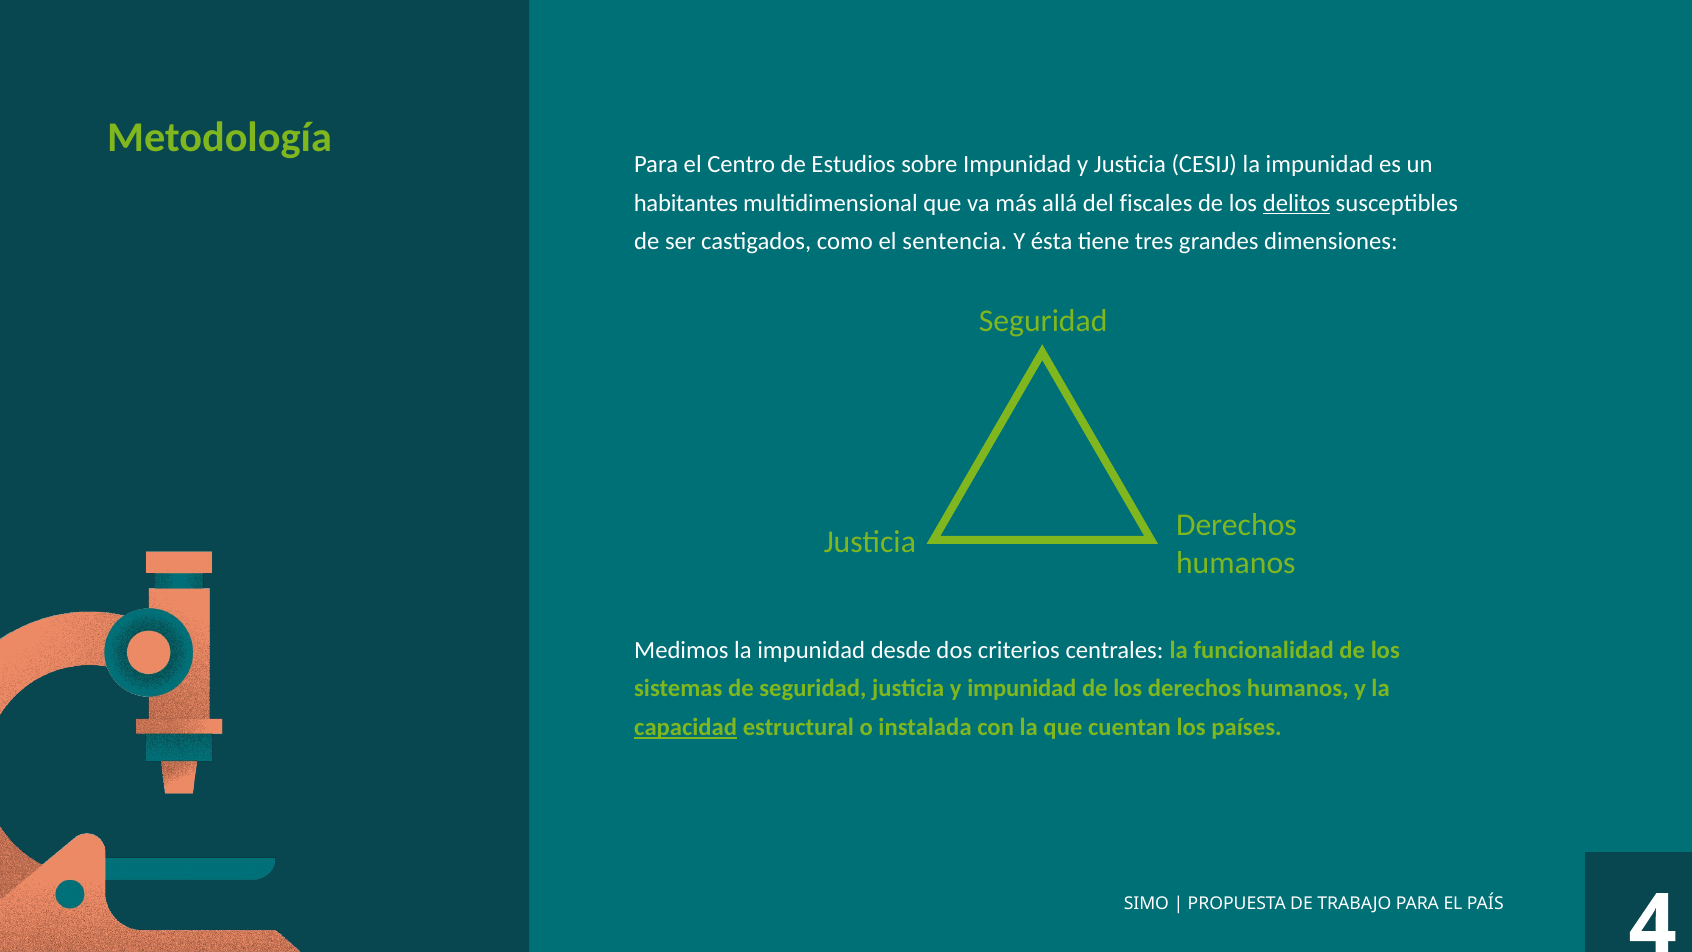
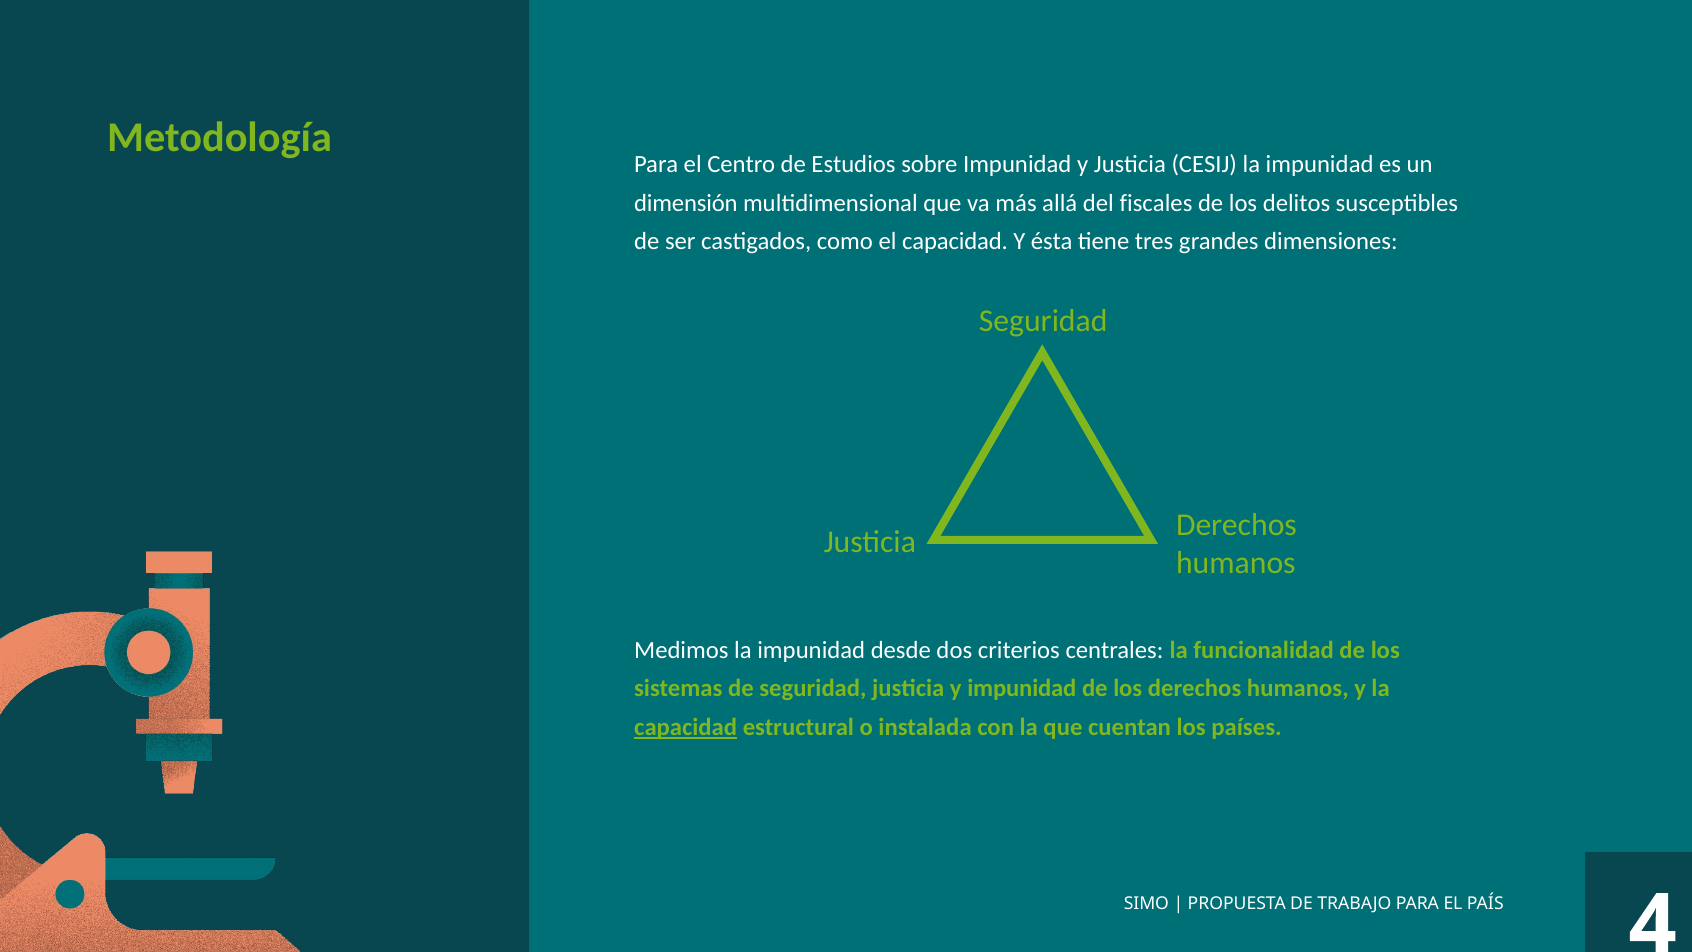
habitantes: habitantes -> dimensión
delitos underline: present -> none
el sentencia: sentencia -> capacidad
